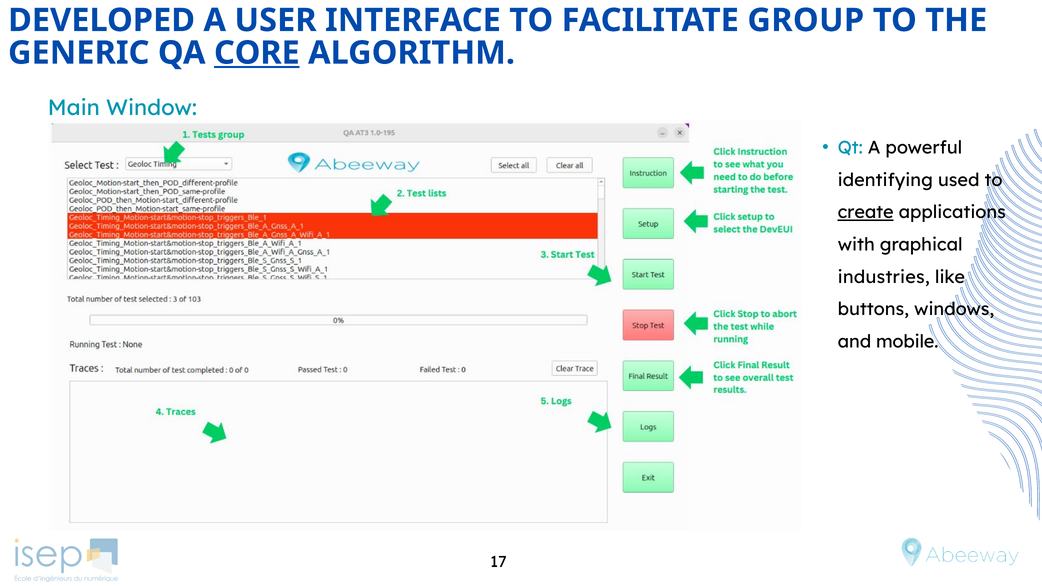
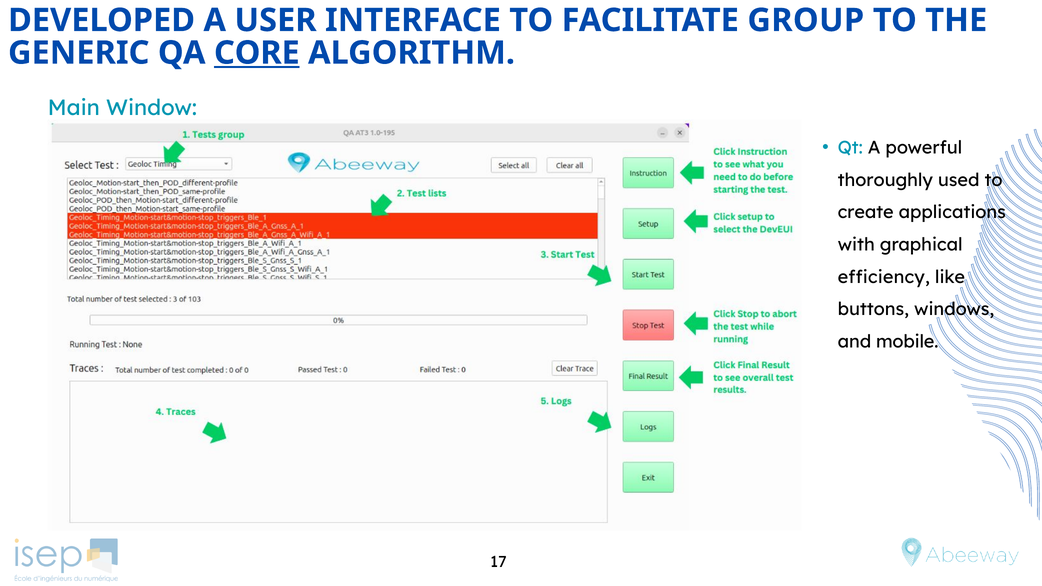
identifying: identifying -> thoroughly
create underline: present -> none
industries: industries -> efficiency
